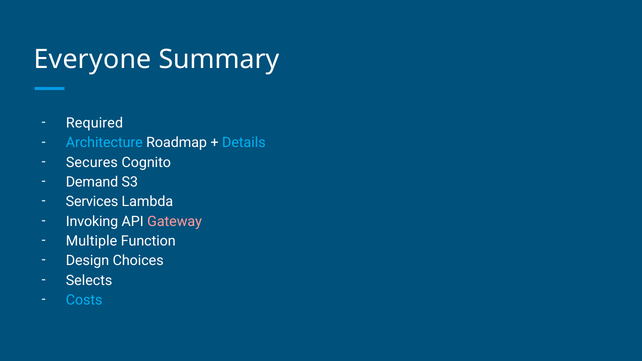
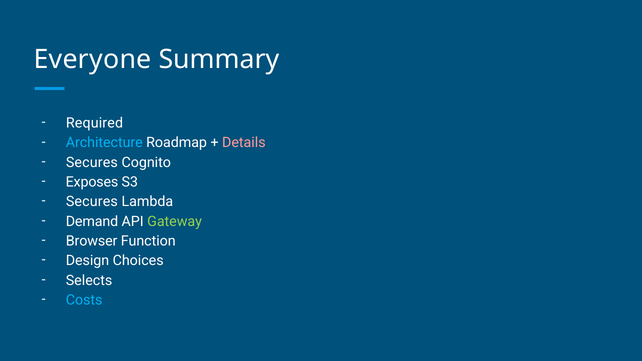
Details colour: light blue -> pink
Demand: Demand -> Exposes
Services at (92, 202): Services -> Secures
Invoking: Invoking -> Demand
Gateway colour: pink -> light green
Multiple: Multiple -> Browser
